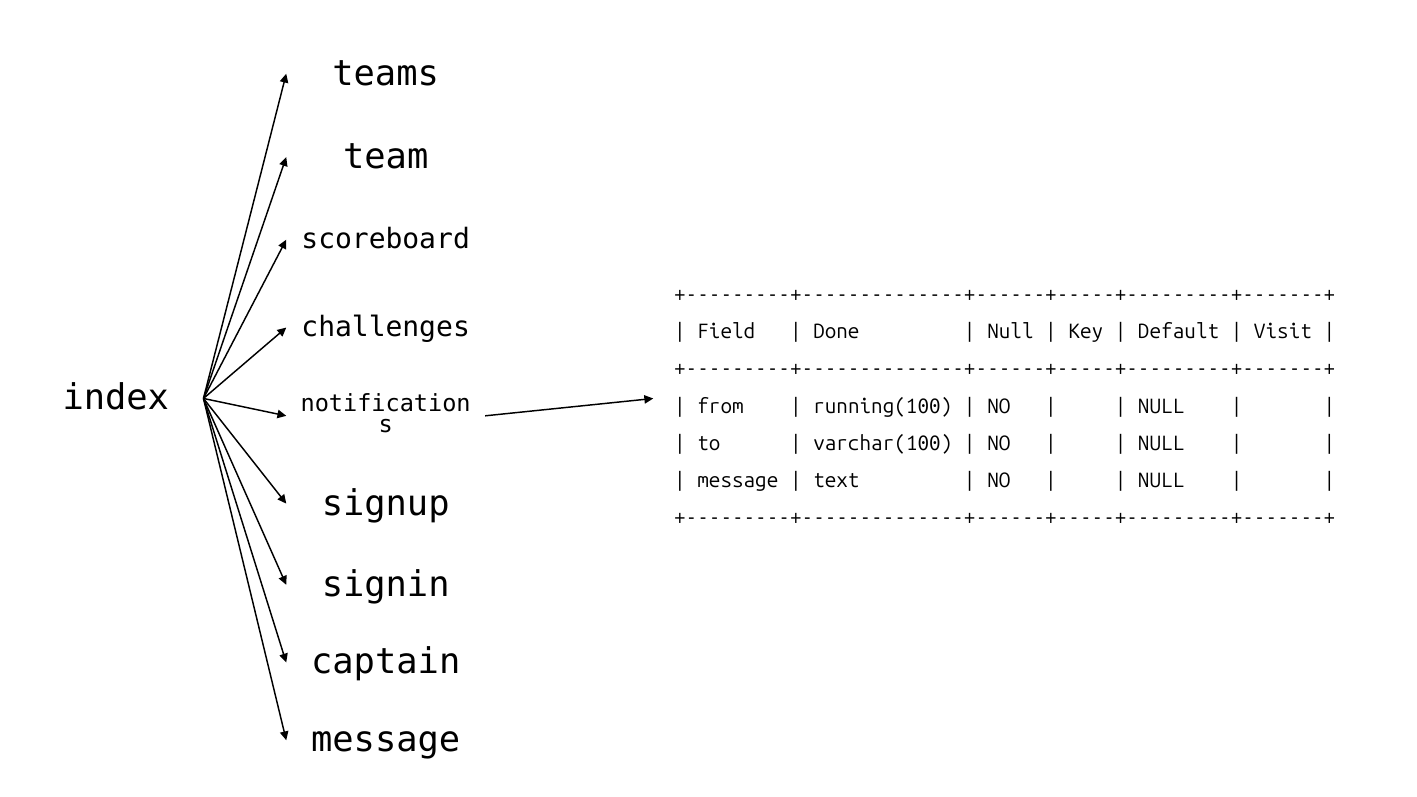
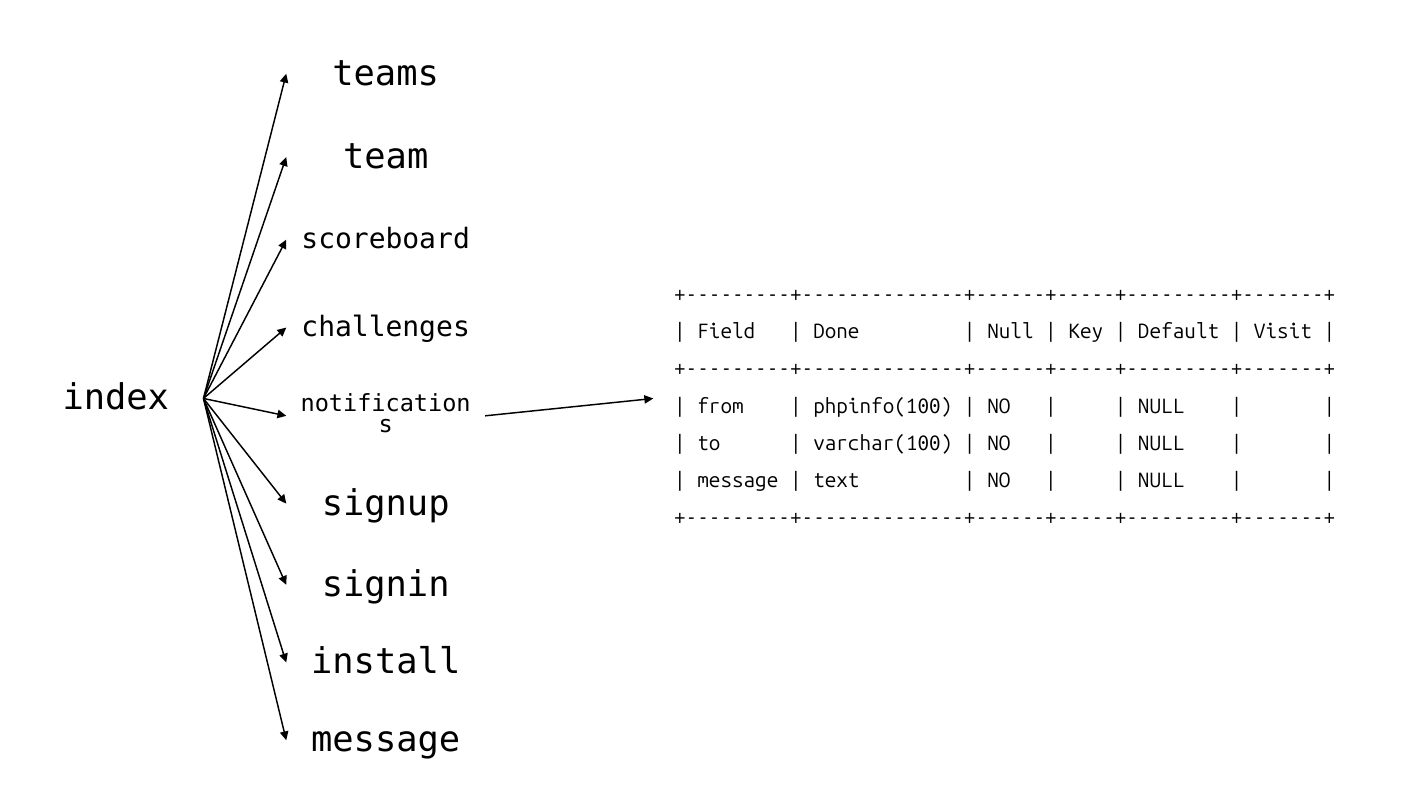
running(100: running(100 -> phpinfo(100
captain: captain -> install
